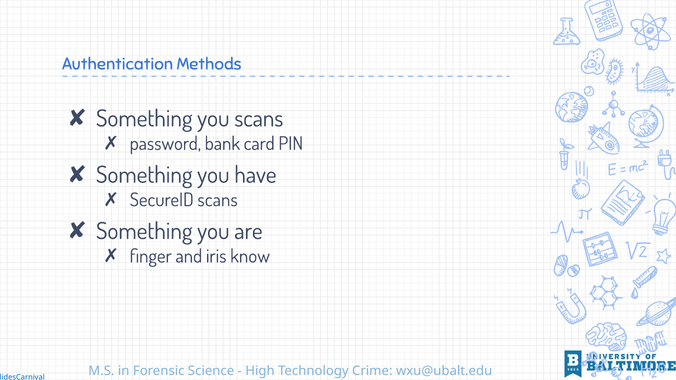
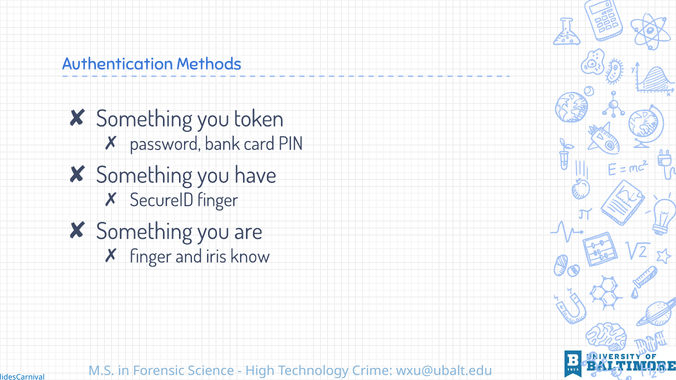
you scans: scans -> token
SecureID scans: scans -> finger
